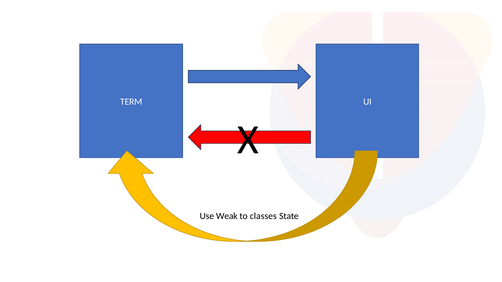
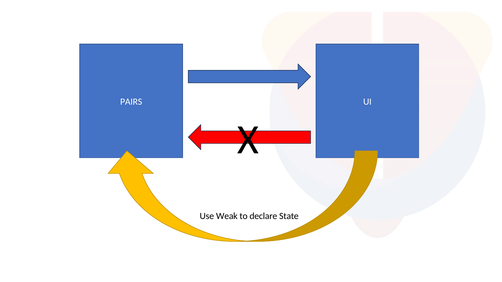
TERM: TERM -> PAIRS
classes: classes -> declare
